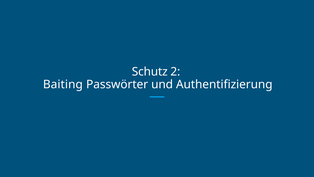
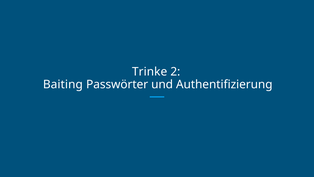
Schutz: Schutz -> Trinke
